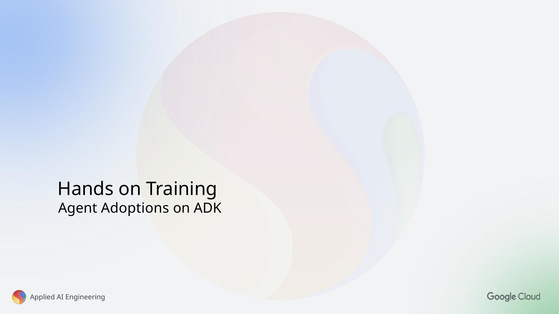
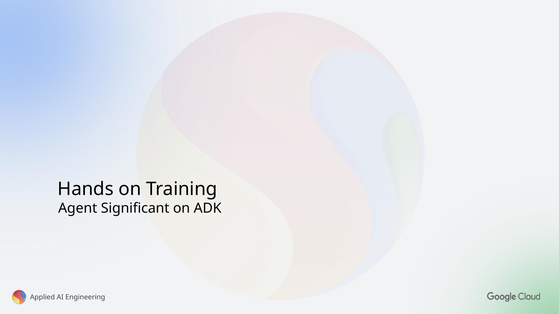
Adoptions: Adoptions -> Significant
